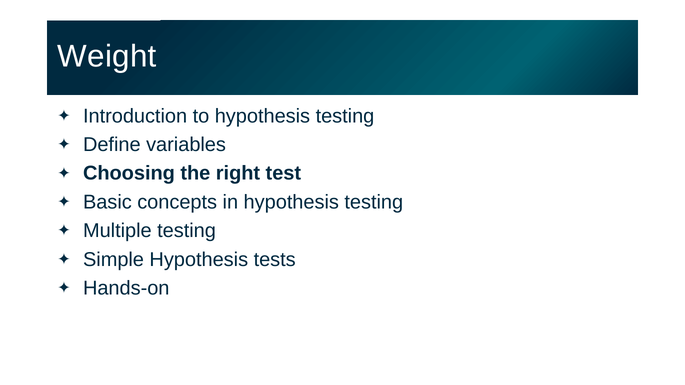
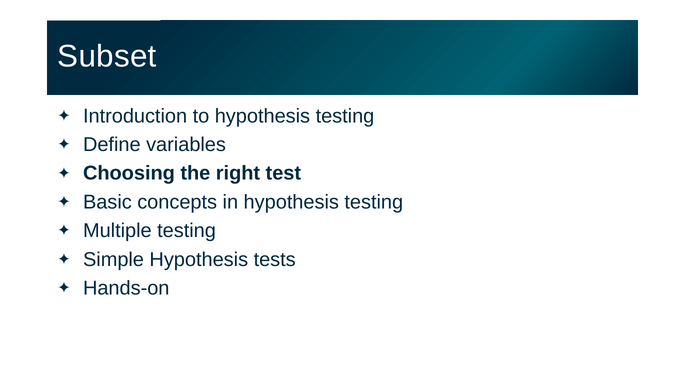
Weight: Weight -> Subset
